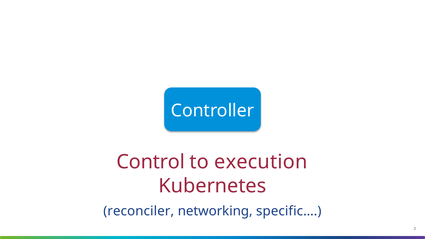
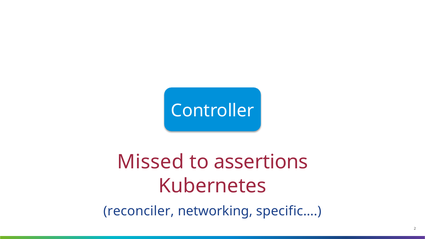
Control: Control -> Missed
execution: execution -> assertions
